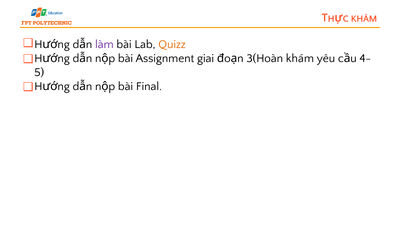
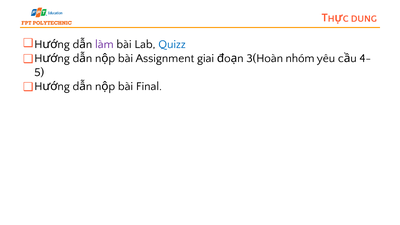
KHÁM at (364, 19): KHÁM -> DUNG
Quizz colour: orange -> blue
3(Hoàn khám: khám -> nhóm
